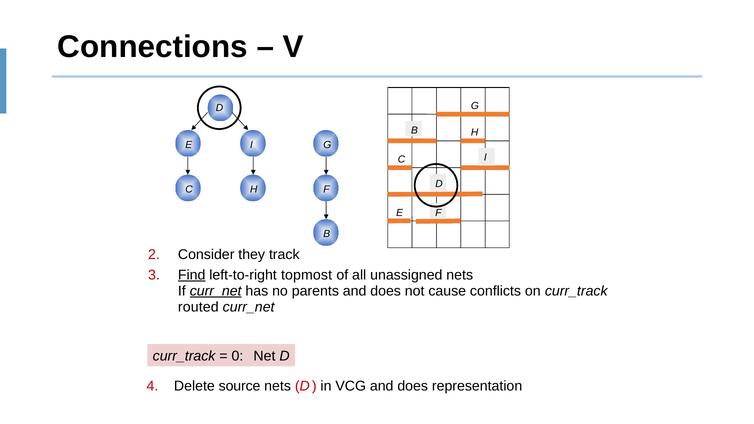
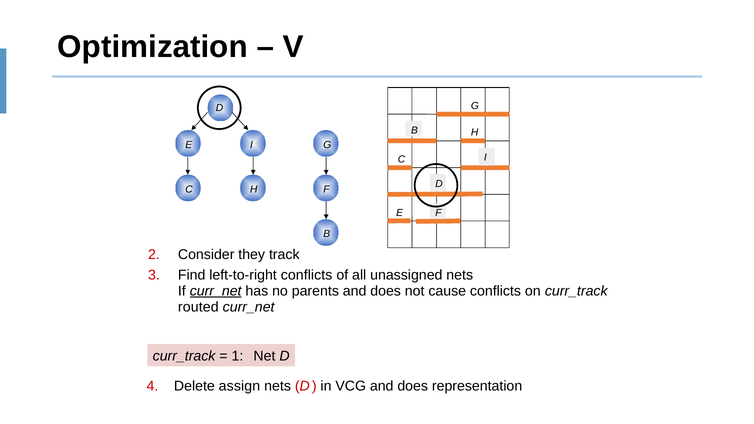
Connections: Connections -> Optimization
Find underline: present -> none
left-to-right topmost: topmost -> conflicts
0: 0 -> 1
source: source -> assign
